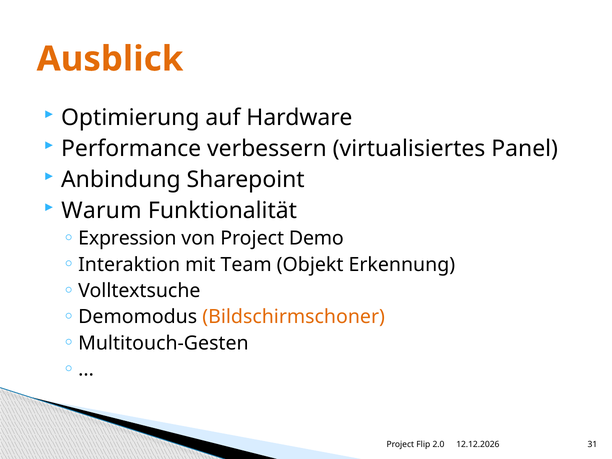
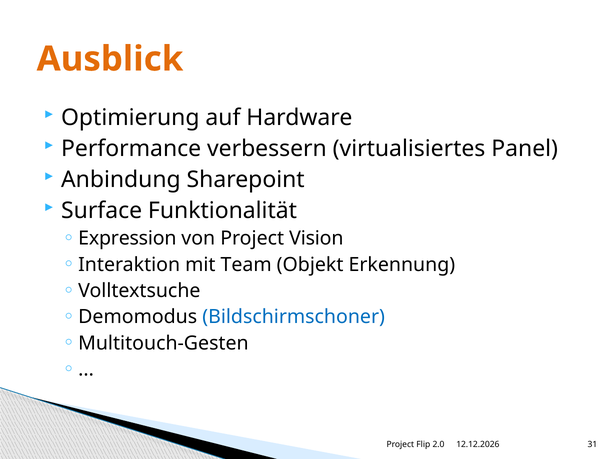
Warum: Warum -> Surface
Demo: Demo -> Vision
Bildschirmschoner colour: orange -> blue
